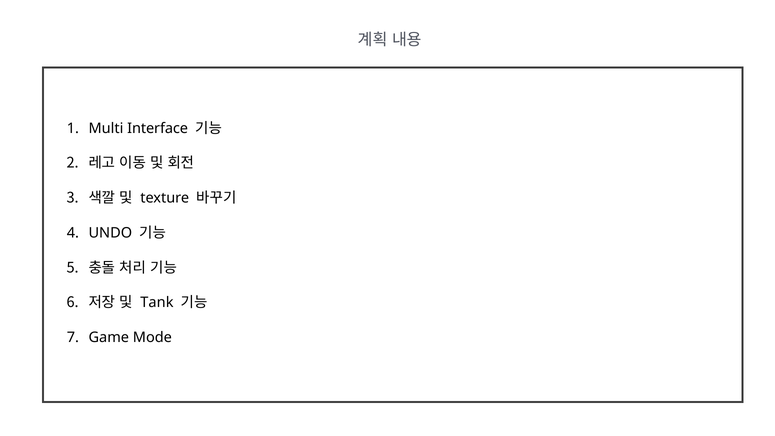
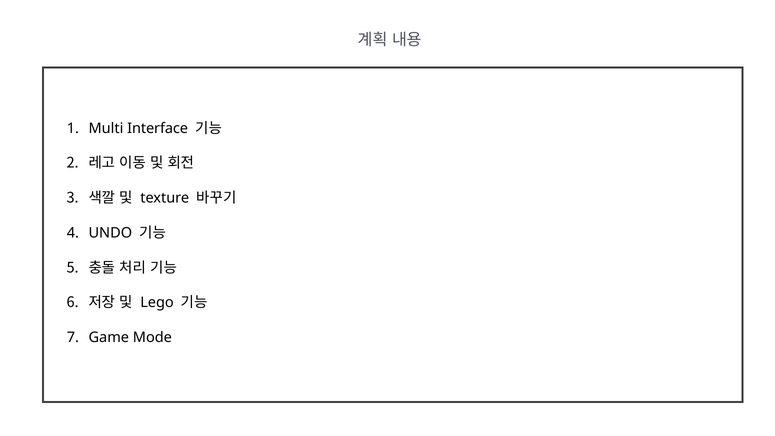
Tank: Tank -> Lego
